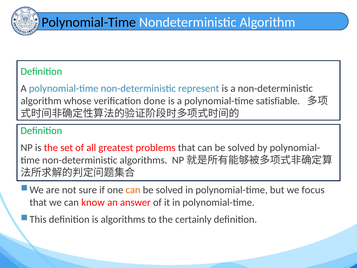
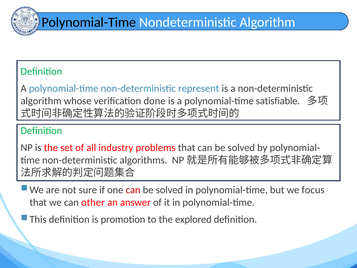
greatest: greatest -> industry
can at (133, 190) colour: orange -> red
know: know -> other
is algorithms: algorithms -> promotion
certainly: certainly -> explored
